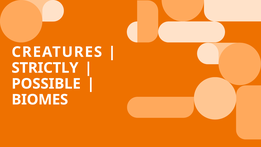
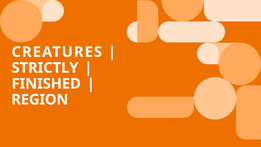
POSSIBLE: POSSIBLE -> FINISHED
BIOMES: BIOMES -> REGION
